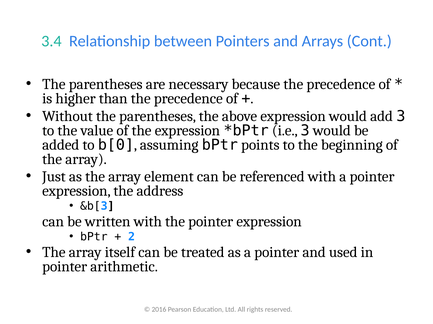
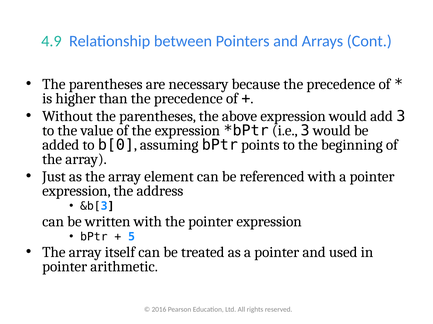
3.4: 3.4 -> 4.9
2: 2 -> 5
